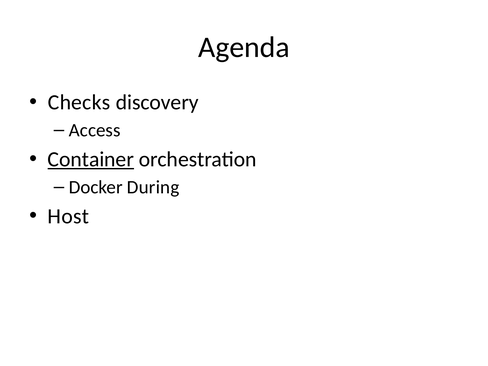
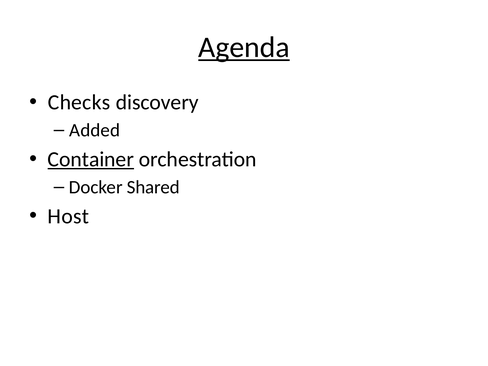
Agenda underline: none -> present
Access: Access -> Added
During: During -> Shared
